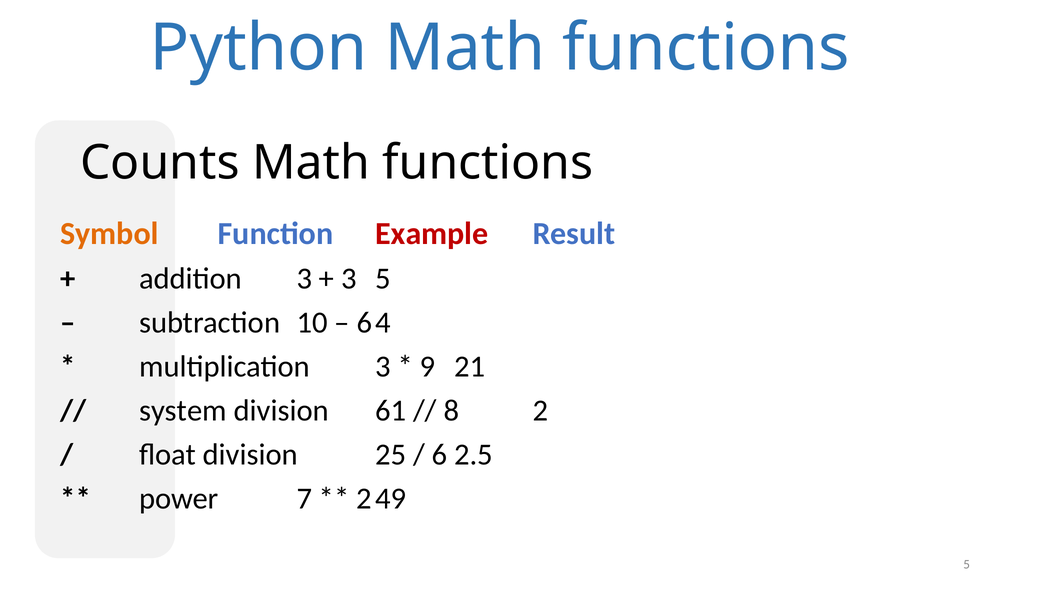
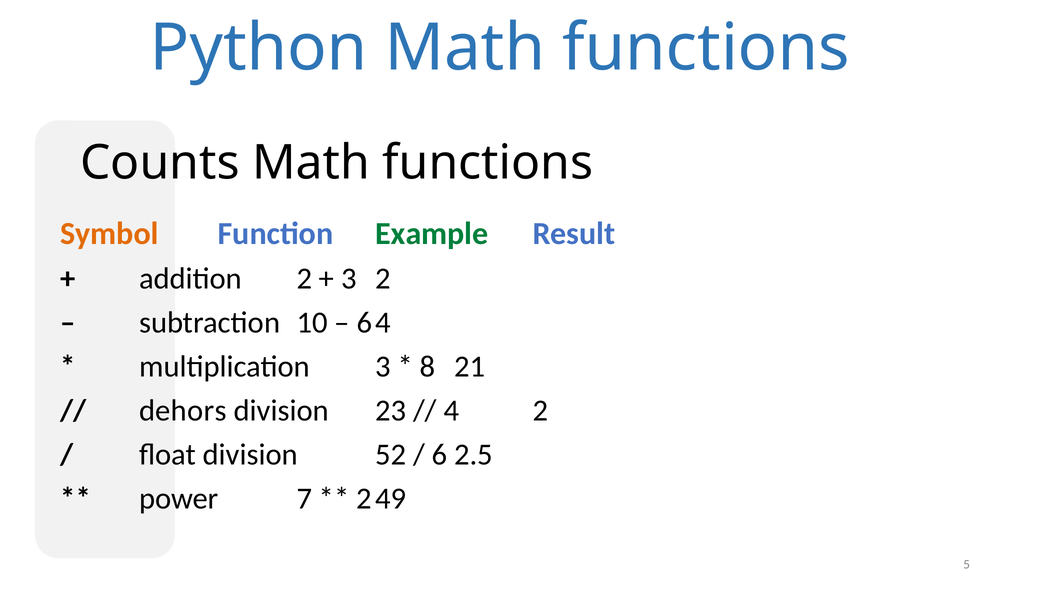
Example colour: red -> green
addition 3: 3 -> 2
3 5: 5 -> 2
9: 9 -> 8
system: system -> dehors
61: 61 -> 23
8: 8 -> 4
25: 25 -> 52
